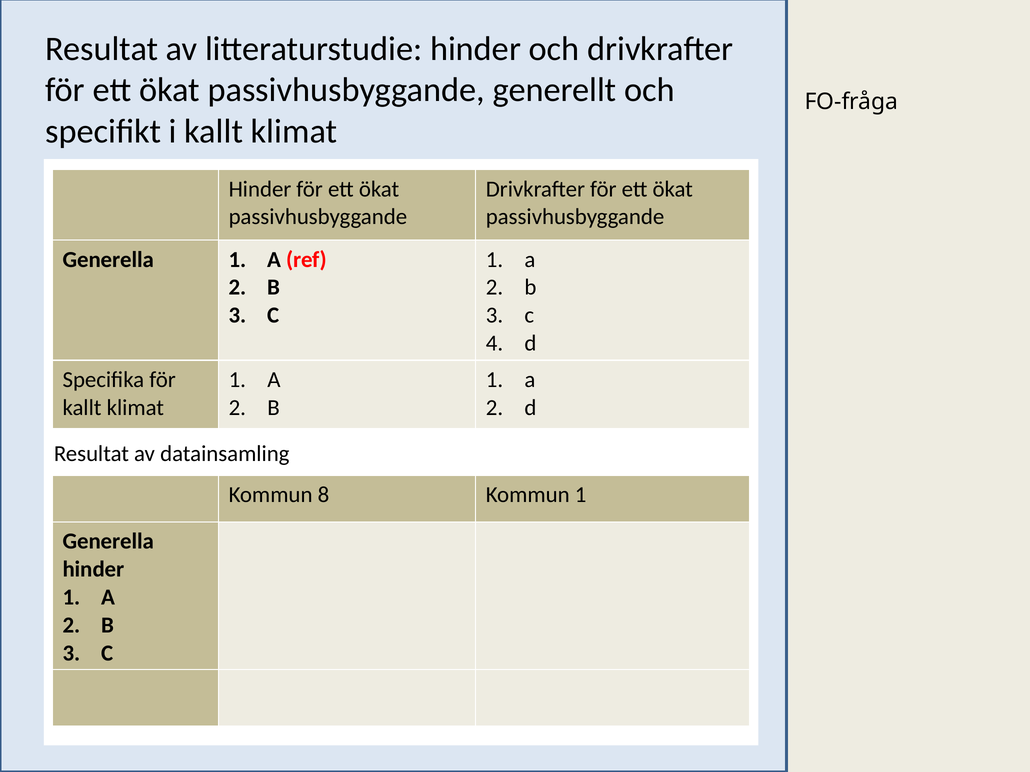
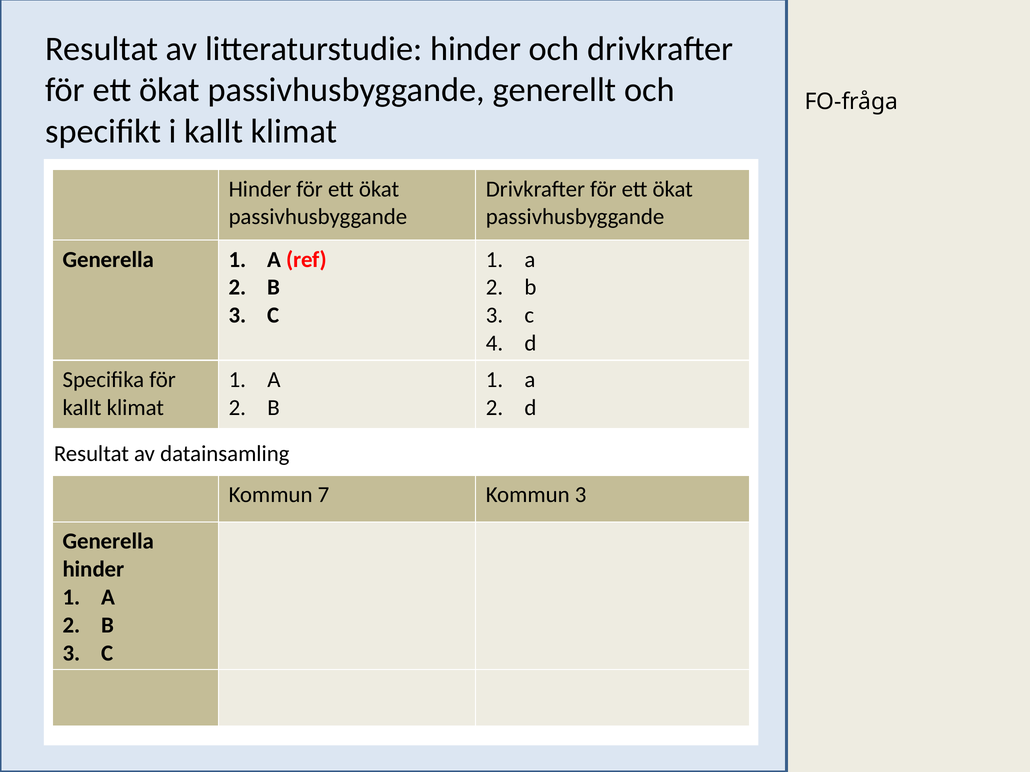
8: 8 -> 7
Kommun 1: 1 -> 3
